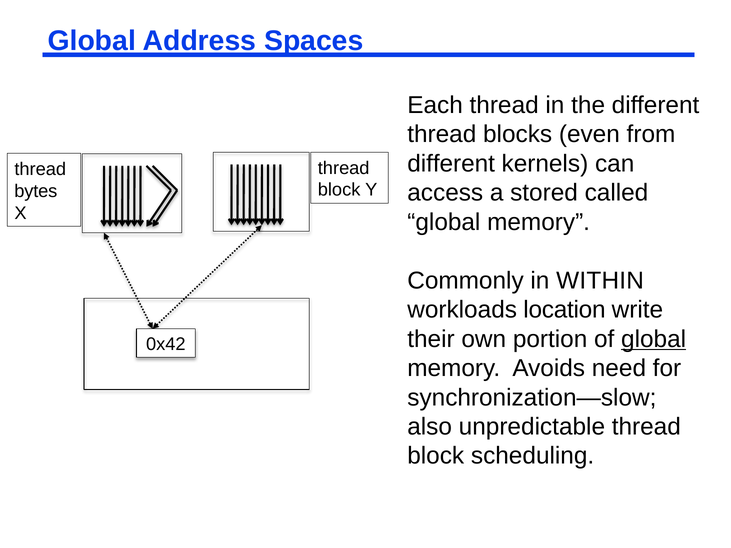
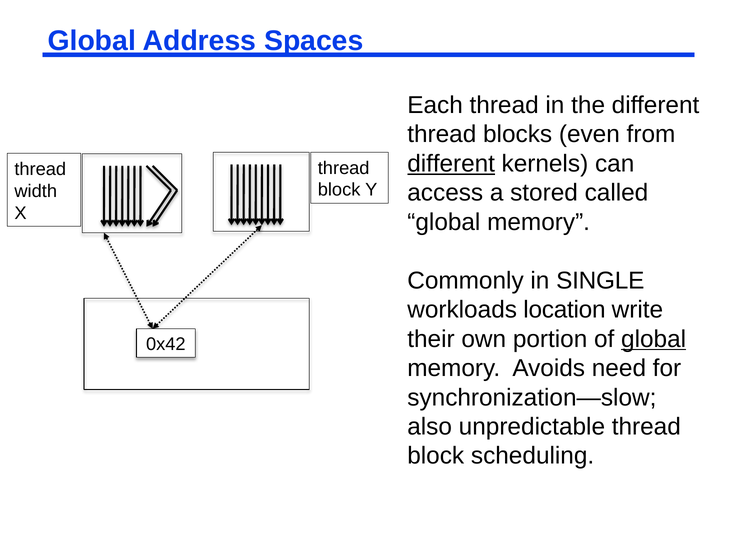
different at (451, 164) underline: none -> present
bytes: bytes -> width
WITHIN: WITHIN -> SINGLE
